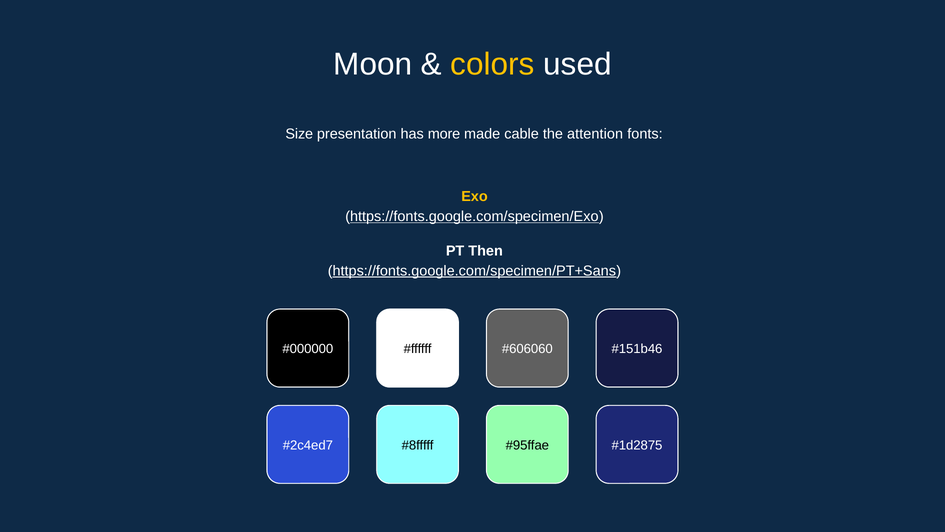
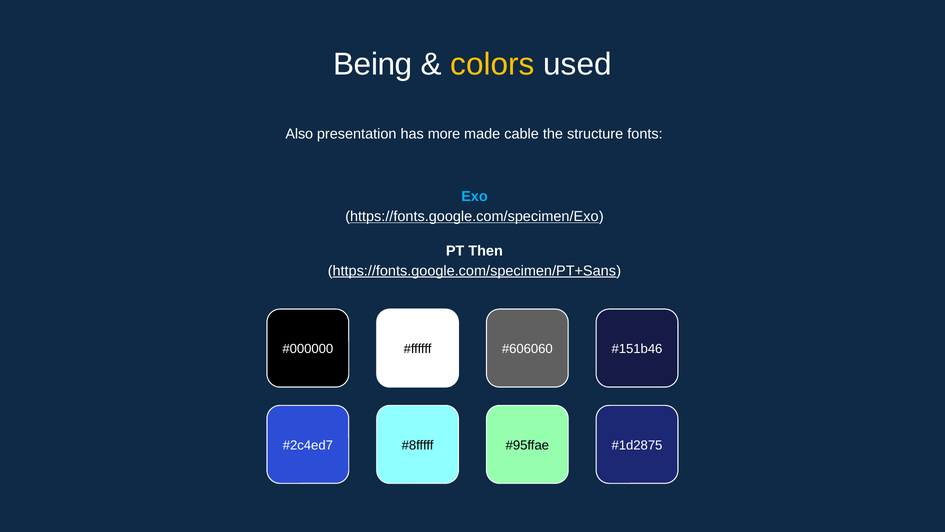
Moon: Moon -> Being
Size: Size -> Also
attention: attention -> structure
Exo colour: yellow -> light blue
